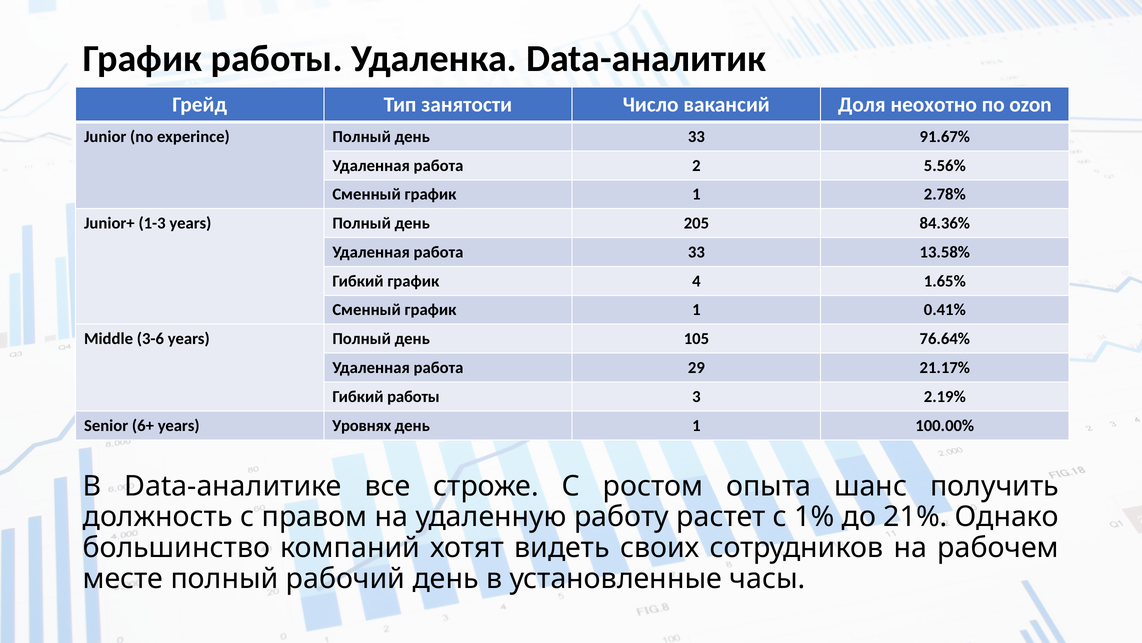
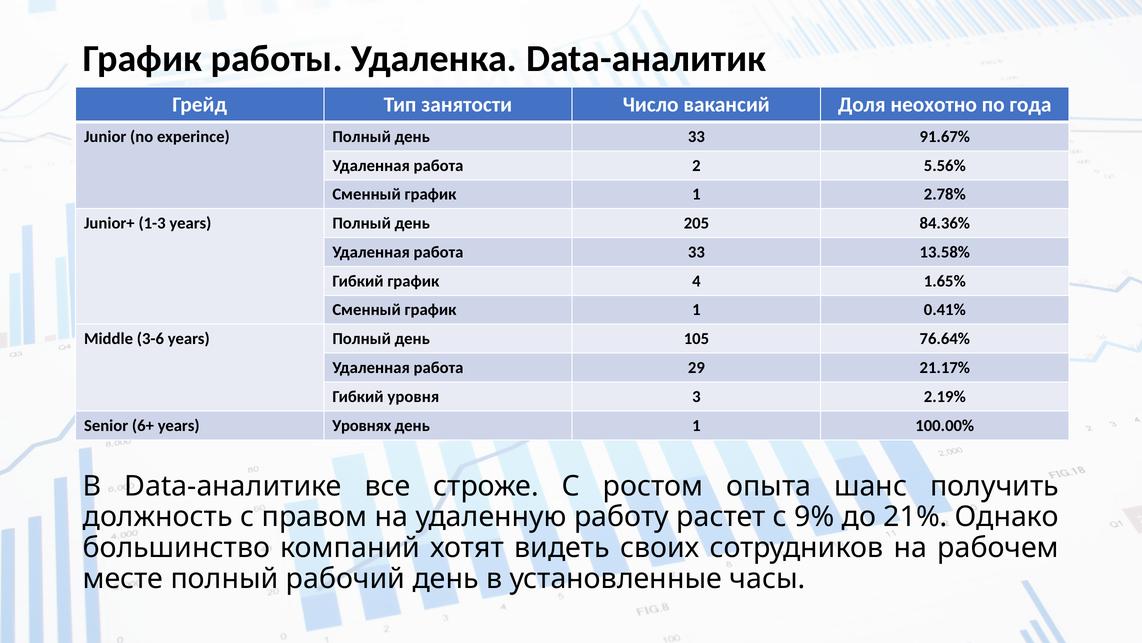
ozon: ozon -> года
Гибкий работы: работы -> уровня
1%: 1% -> 9%
